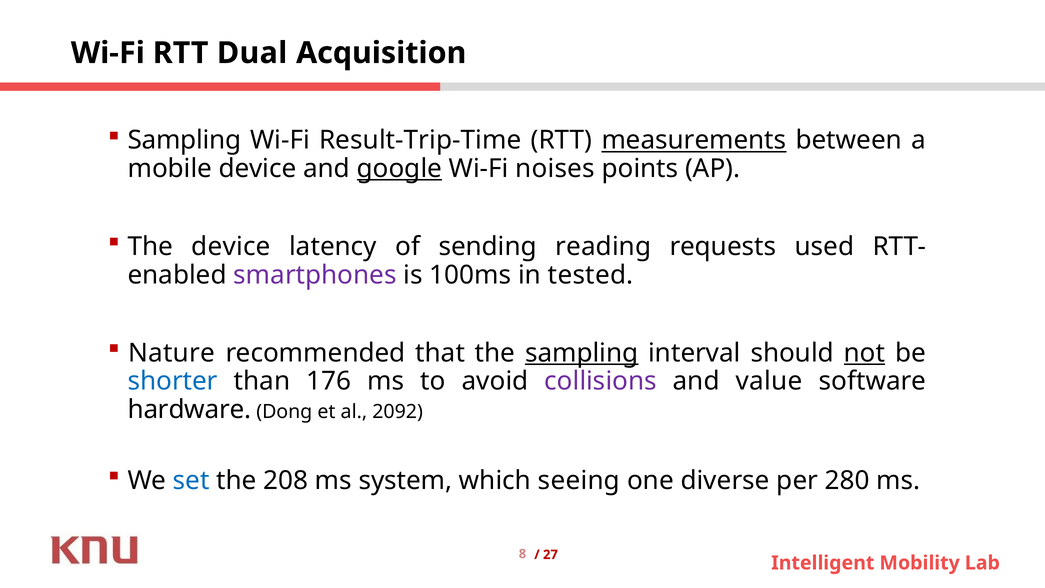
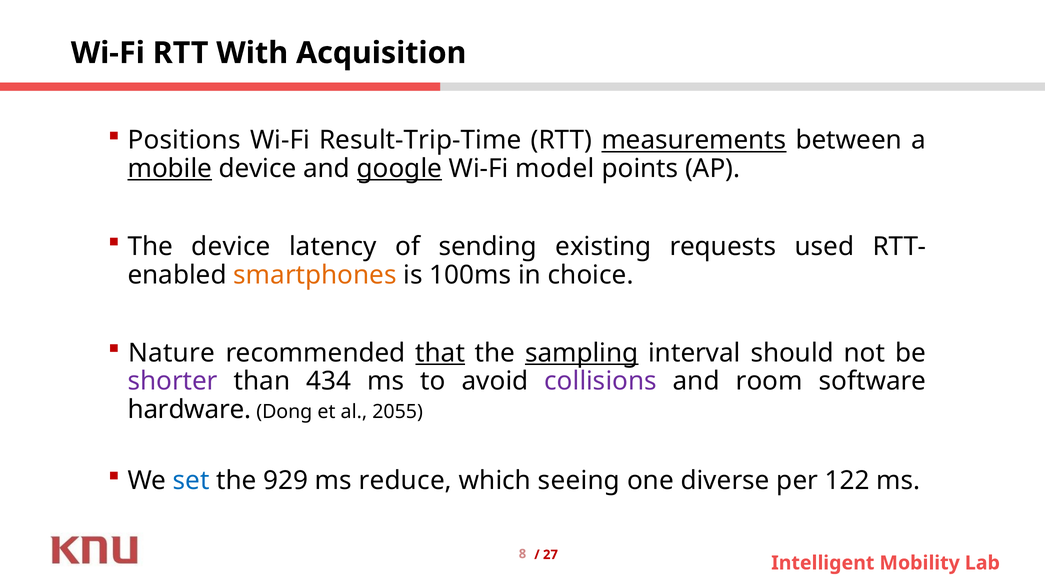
Dual: Dual -> With
Sampling at (184, 140): Sampling -> Positions
mobile underline: none -> present
noises: noises -> model
reading: reading -> existing
smartphones colour: purple -> orange
tested: tested -> choice
that underline: none -> present
not underline: present -> none
shorter colour: blue -> purple
176: 176 -> 434
value: value -> room
2092: 2092 -> 2055
208: 208 -> 929
system: system -> reduce
280: 280 -> 122
